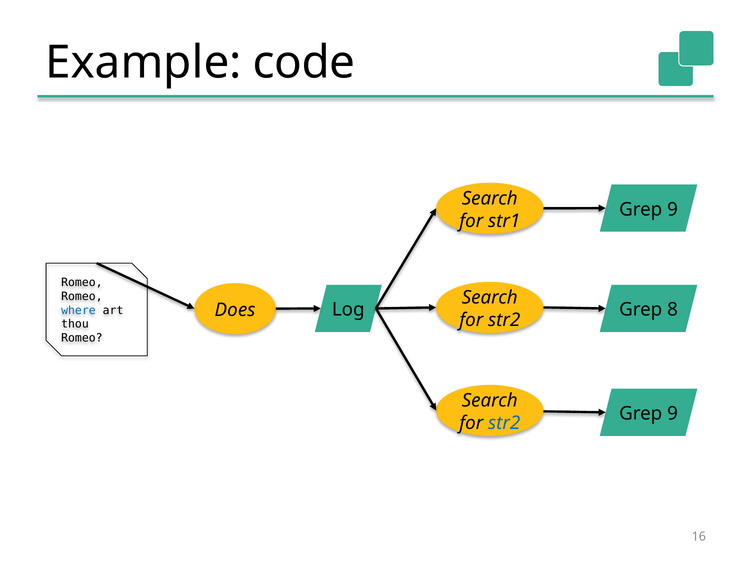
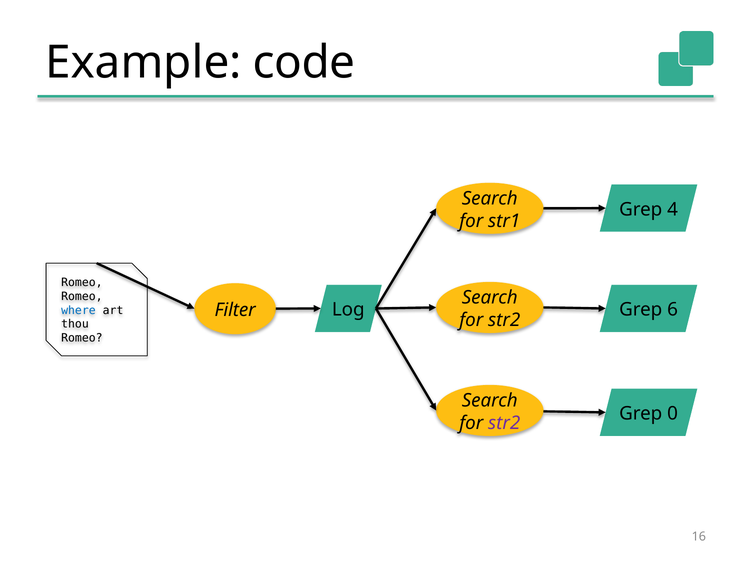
9 at (673, 209): 9 -> 4
8: 8 -> 6
Does: Does -> Filter
9 at (673, 414): 9 -> 0
str2 at (504, 423) colour: blue -> purple
